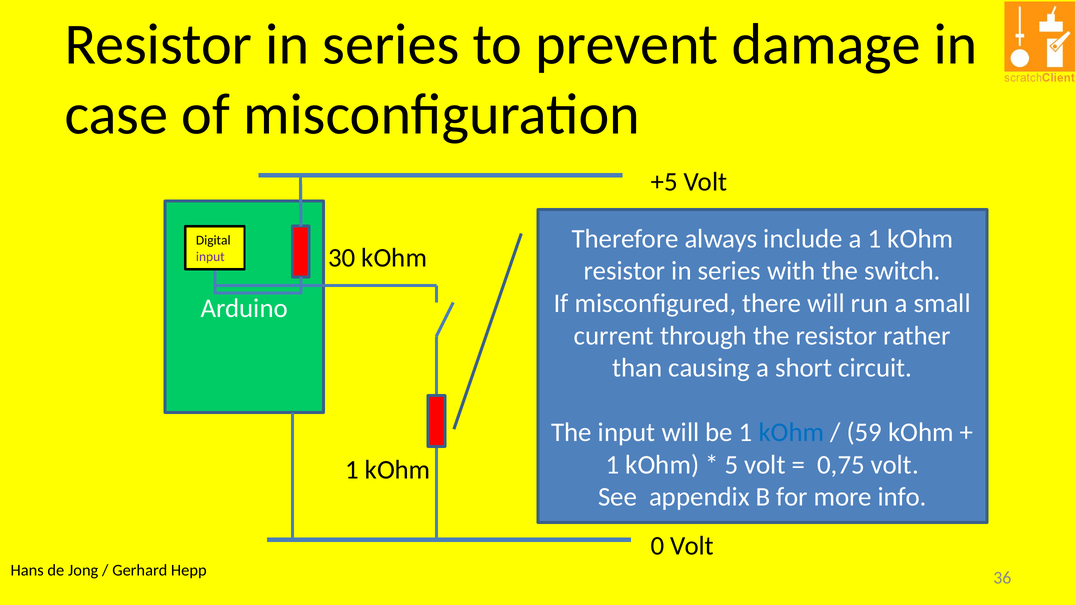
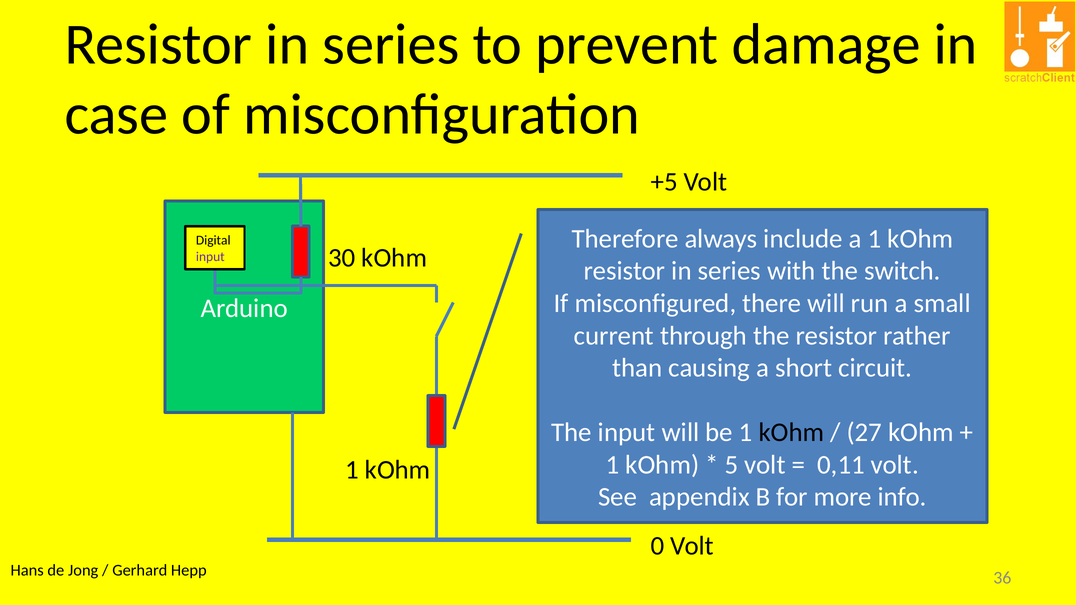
kOhm at (791, 433) colour: blue -> black
59: 59 -> 27
0,75: 0,75 -> 0,11
